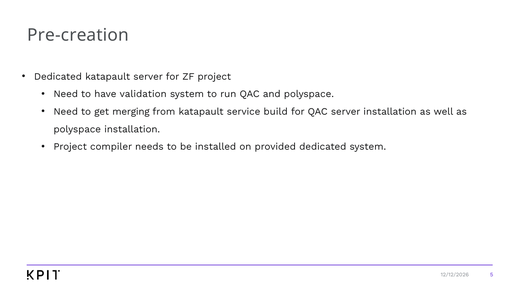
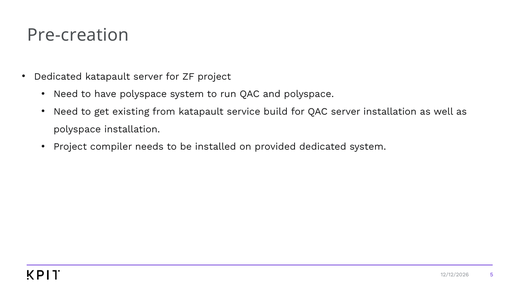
have validation: validation -> polyspace
merging: merging -> existing
